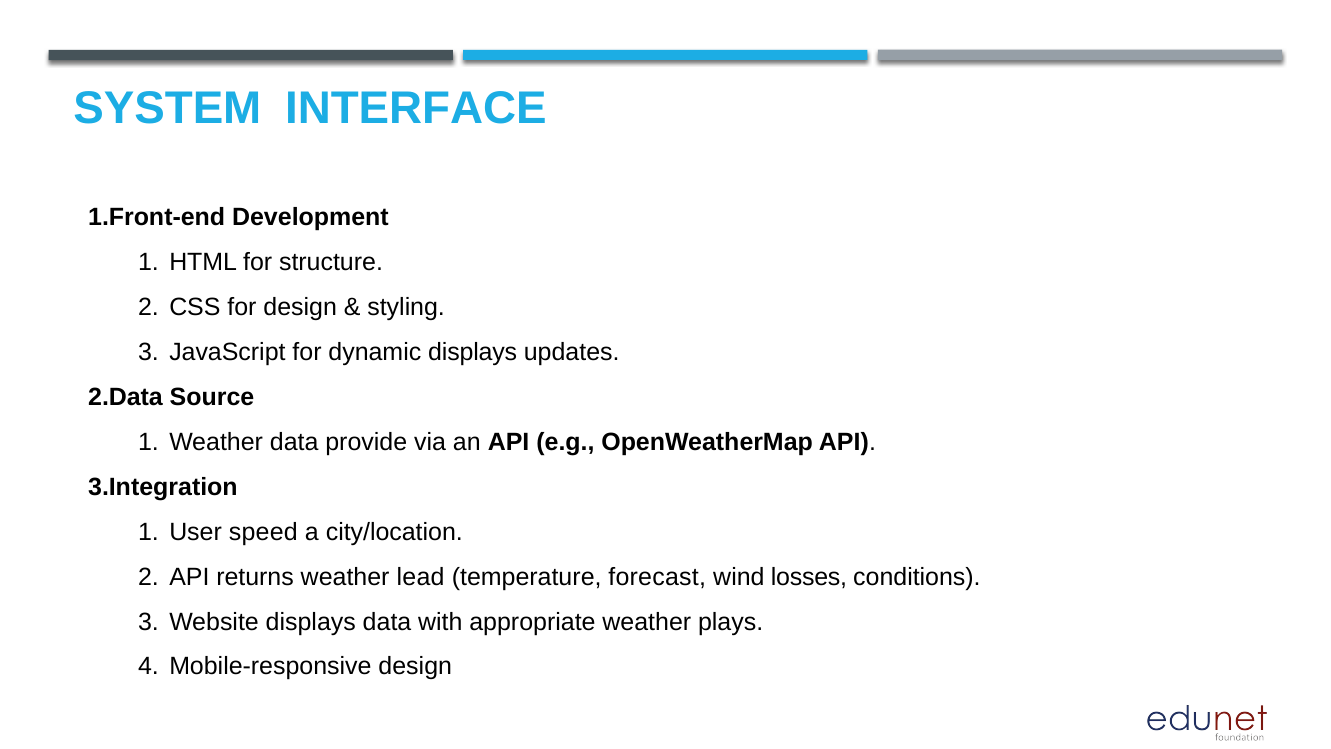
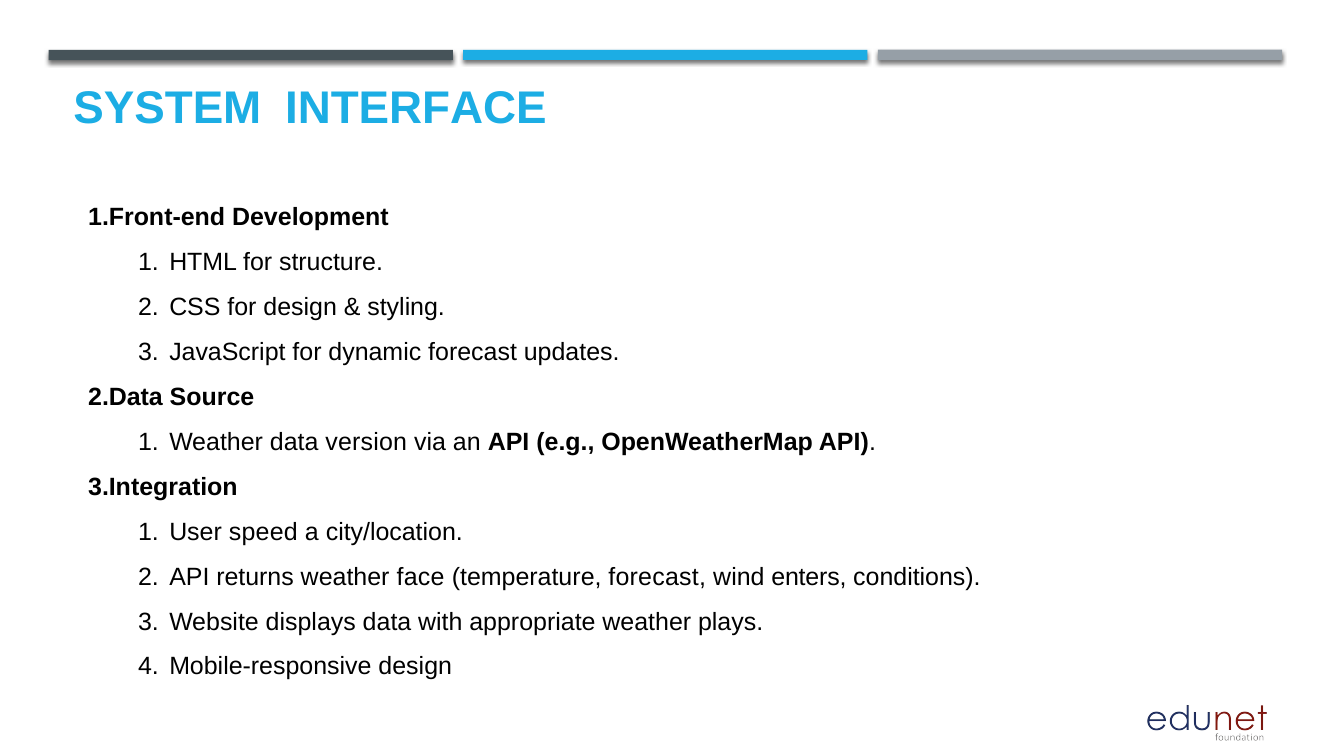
dynamic displays: displays -> forecast
provide: provide -> version
lead: lead -> face
losses: losses -> enters
